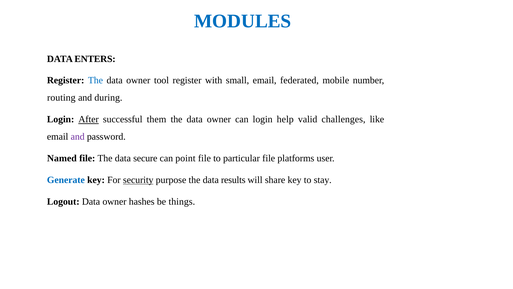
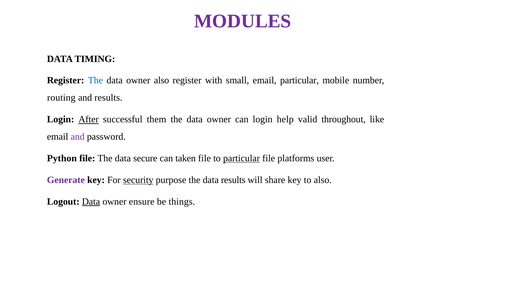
MODULES colour: blue -> purple
ENTERS: ENTERS -> TIMING
owner tool: tool -> also
email federated: federated -> particular
and during: during -> results
challenges: challenges -> throughout
Named: Named -> Python
point: point -> taken
particular at (242, 158) underline: none -> present
Generate colour: blue -> purple
to stay: stay -> also
Data at (91, 201) underline: none -> present
hashes: hashes -> ensure
